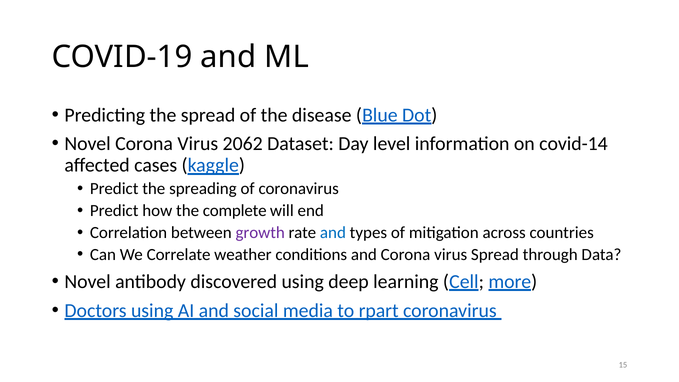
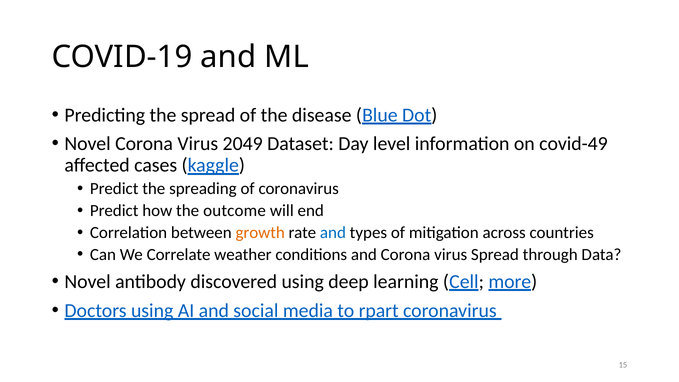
2062: 2062 -> 2049
covid-14: covid-14 -> covid-49
complete: complete -> outcome
growth colour: purple -> orange
